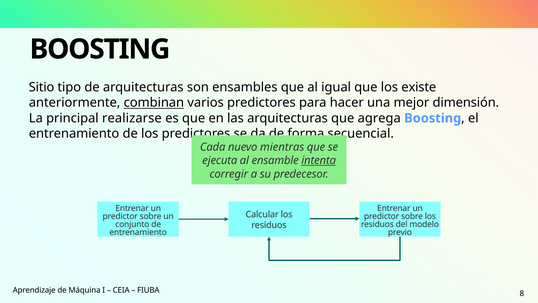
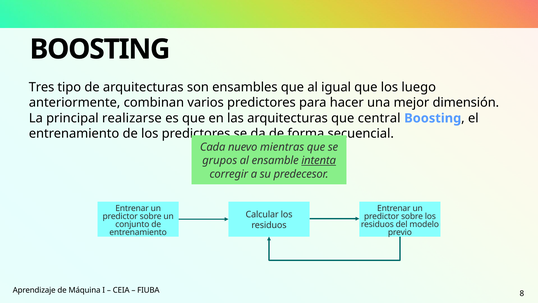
Sitio: Sitio -> Tres
existe: existe -> luego
combinan underline: present -> none
agrega: agrega -> central
ejecuta: ejecuta -> grupos
